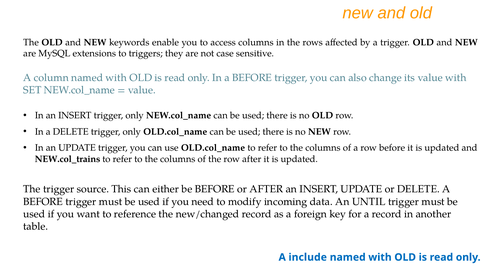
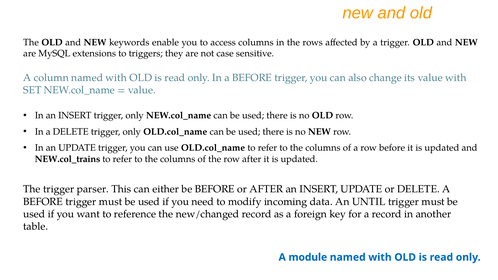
source: source -> parser
include: include -> module
